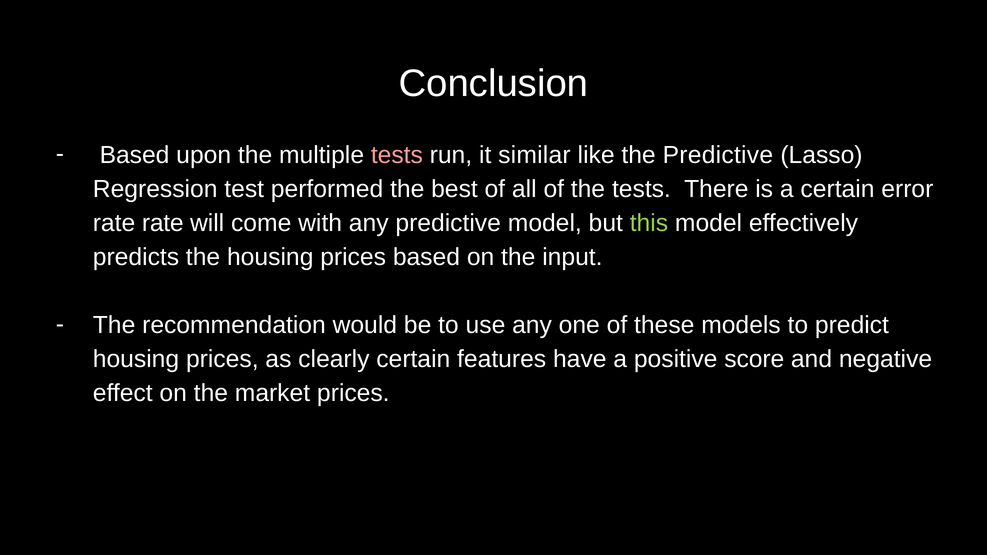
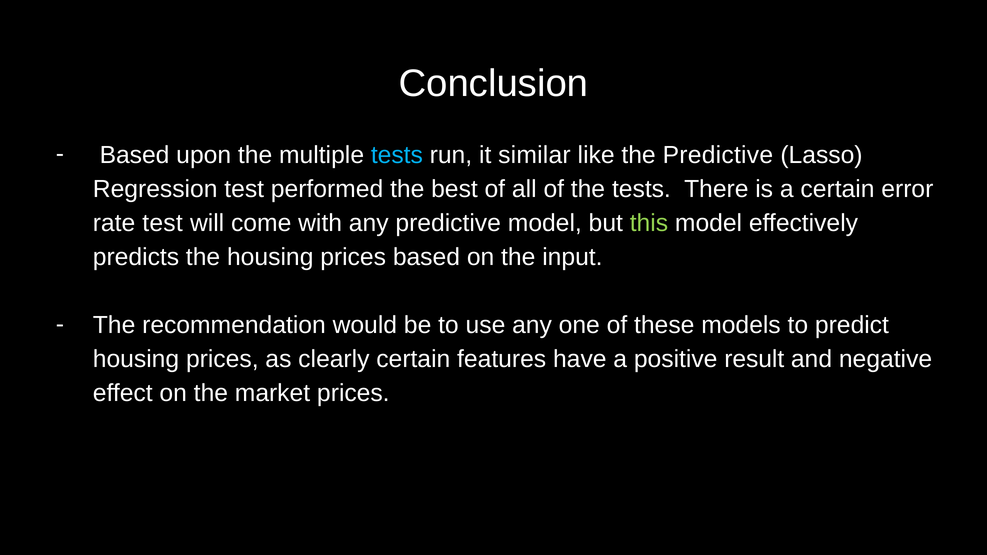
tests at (397, 155) colour: pink -> light blue
rate rate: rate -> test
score: score -> result
